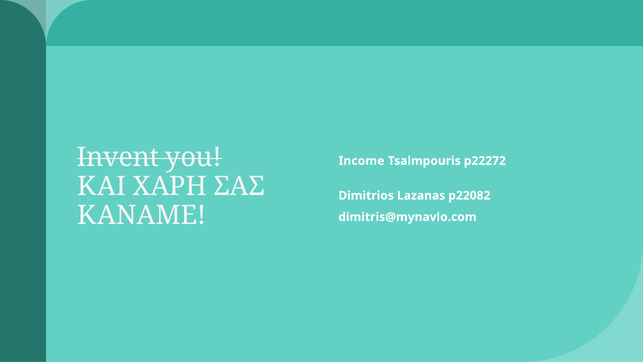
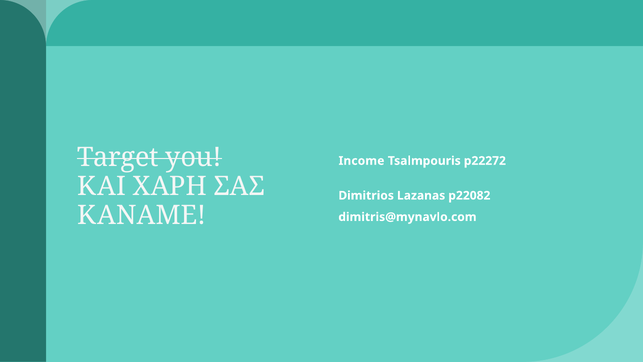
Invent: Invent -> Target
